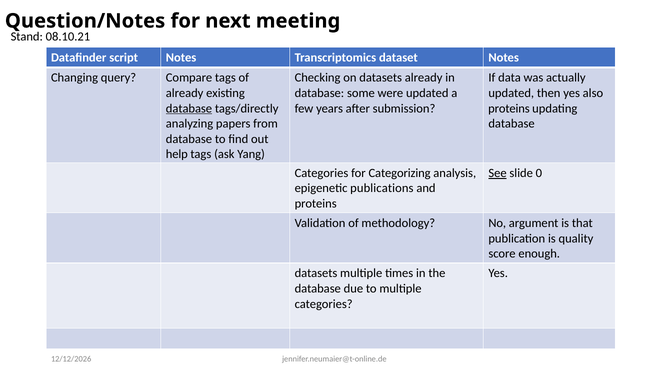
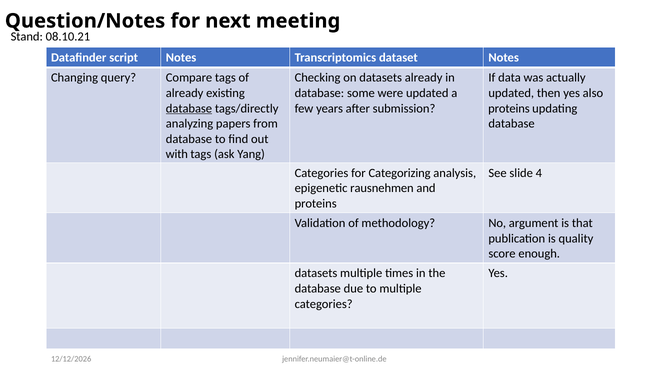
help: help -> with
See underline: present -> none
0: 0 -> 4
publications: publications -> rausnehmen
